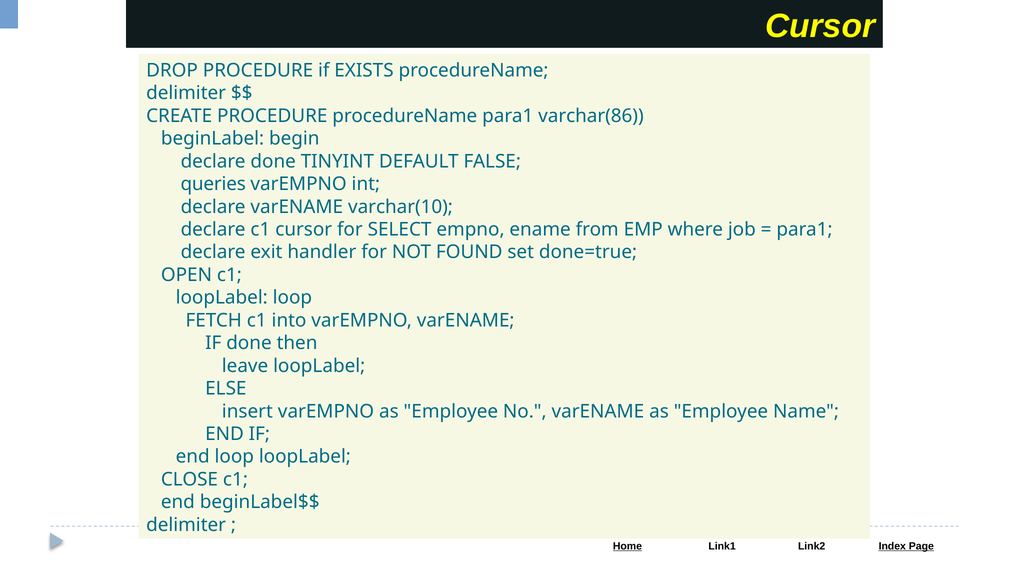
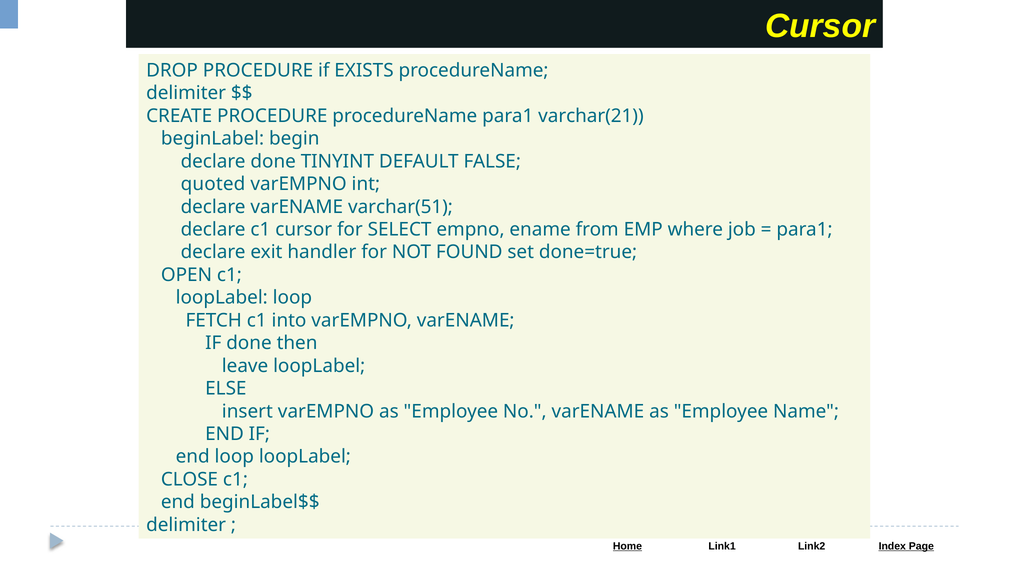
varchar(86: varchar(86 -> varchar(21
queries: queries -> quoted
varchar(10: varchar(10 -> varchar(51
